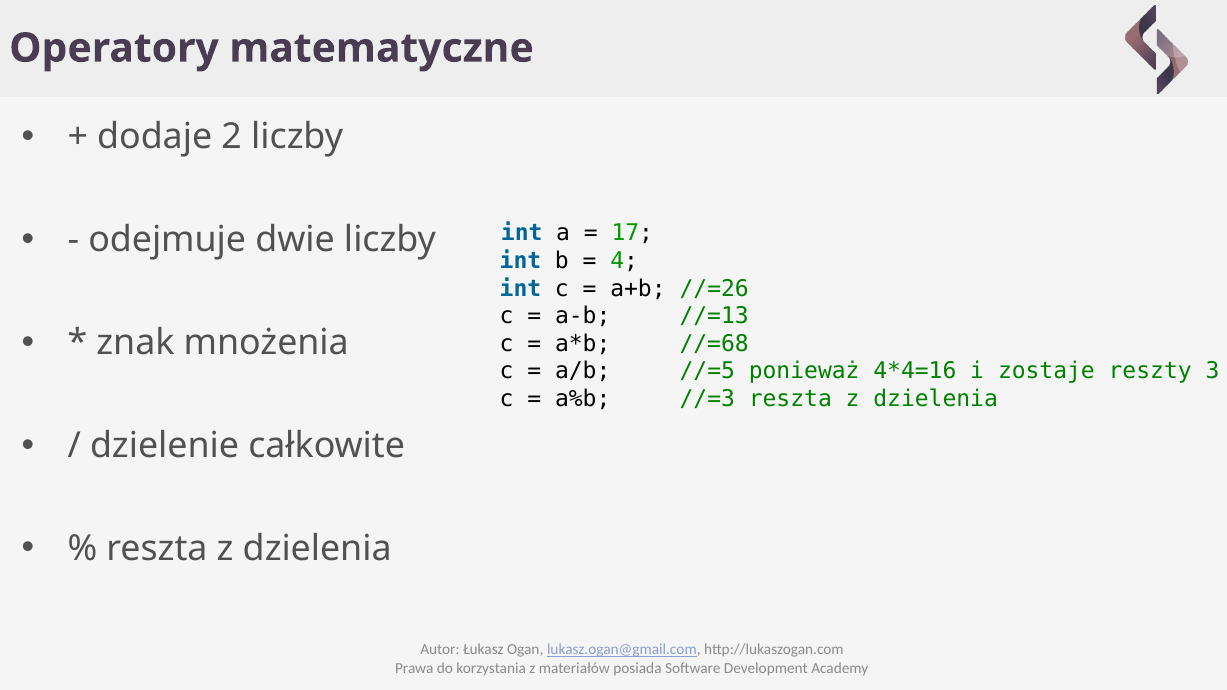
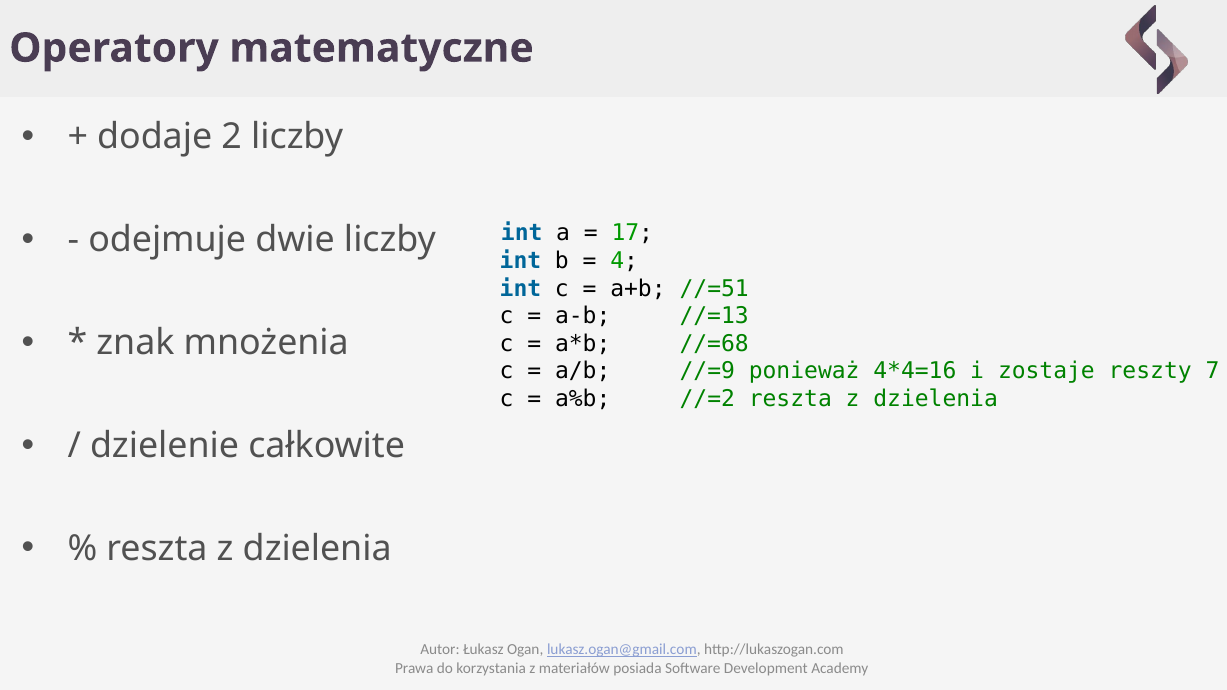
//=26: //=26 -> //=51
//=5: //=5 -> //=9
3: 3 -> 7
//=3: //=3 -> //=2
